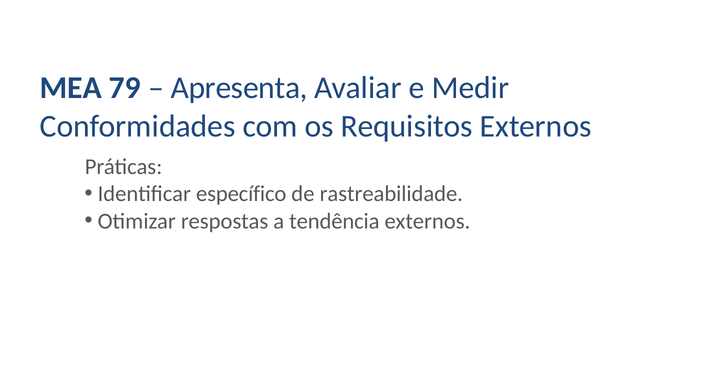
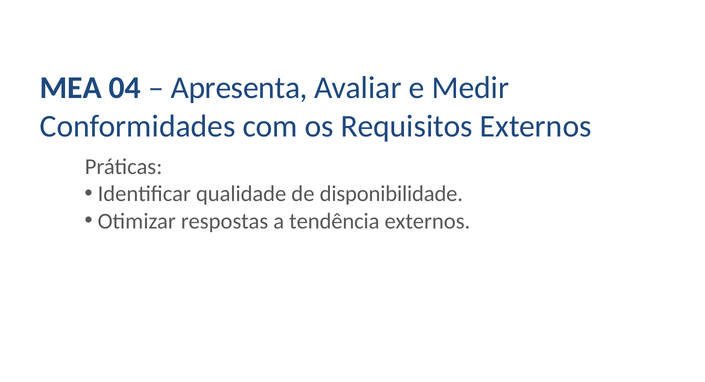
79: 79 -> 04
específico: específico -> qualidade
rastreabilidade: rastreabilidade -> disponibilidade
